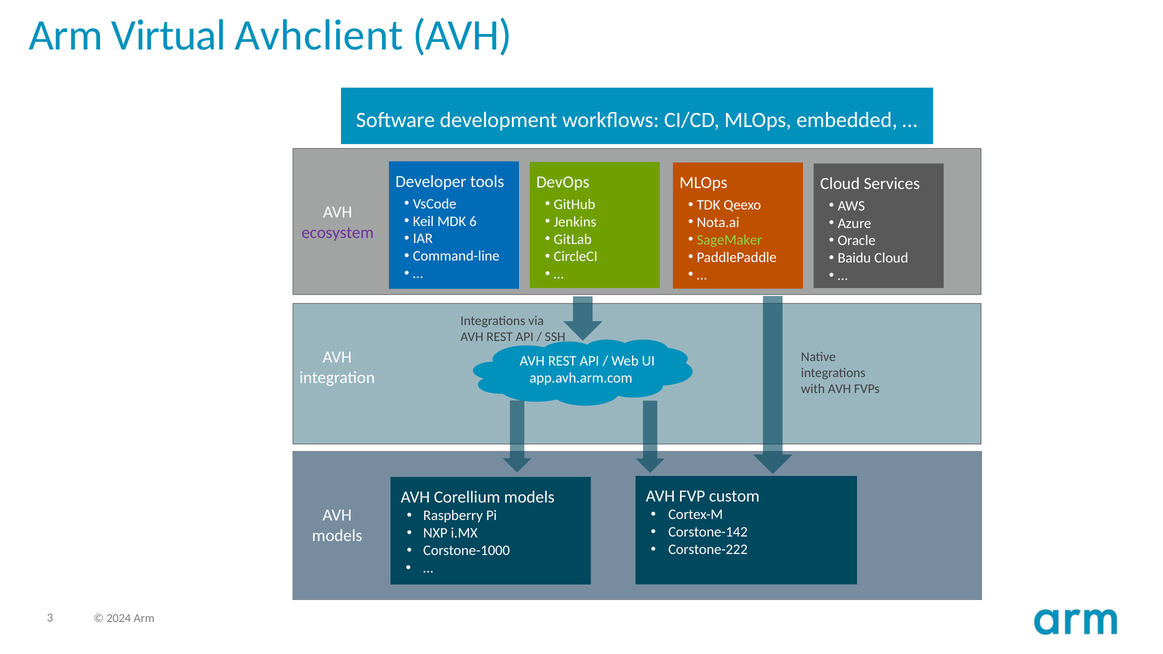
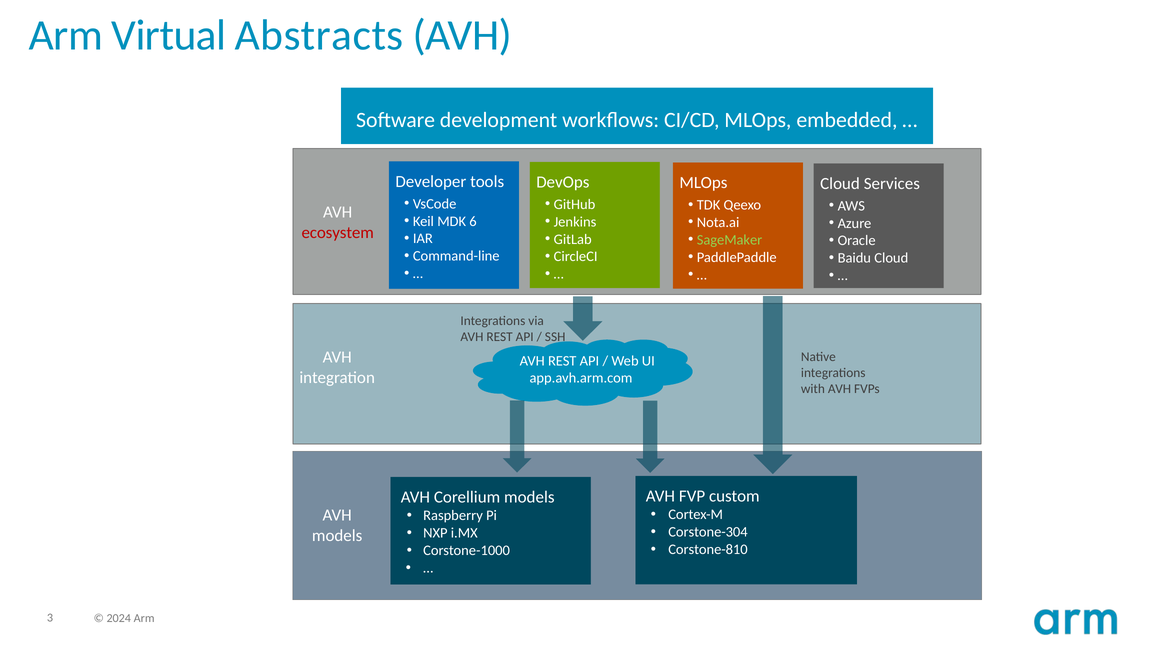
Avhclient: Avhclient -> Abstracts
ecosystem colour: purple -> red
Corstone-142: Corstone-142 -> Corstone-304
Corstone-222: Corstone-222 -> Corstone-810
